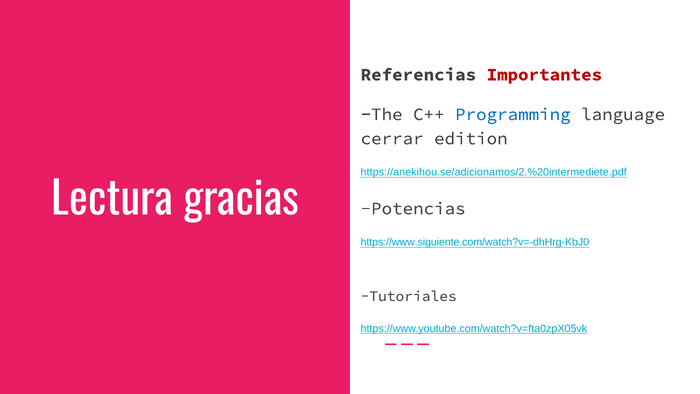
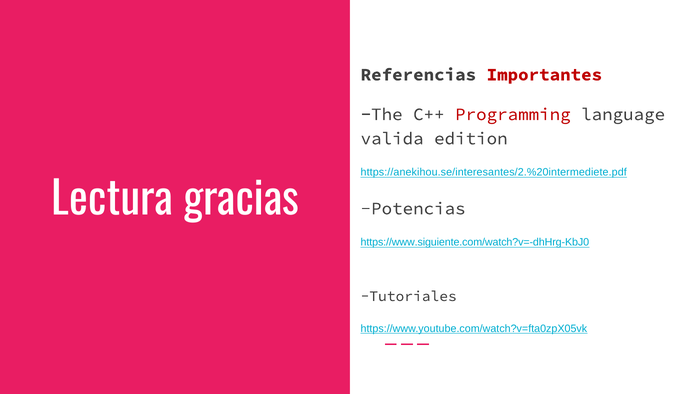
Programming colour: blue -> red
cerrar: cerrar -> valida
https://anekihou.se/adicionamos/2.%20intermediete.pdf: https://anekihou.se/adicionamos/2.%20intermediete.pdf -> https://anekihou.se/interesantes/2.%20intermediete.pdf
